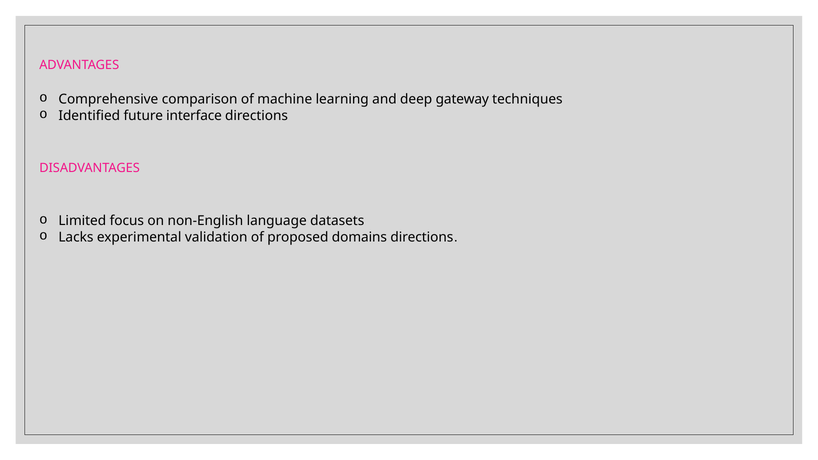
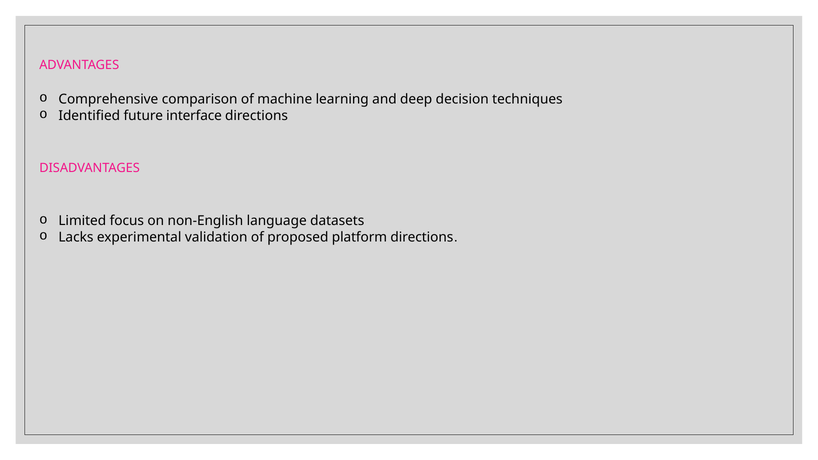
gateway: gateway -> decision
domains: domains -> platform
